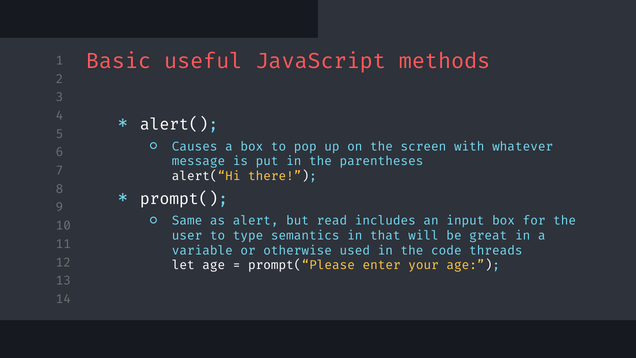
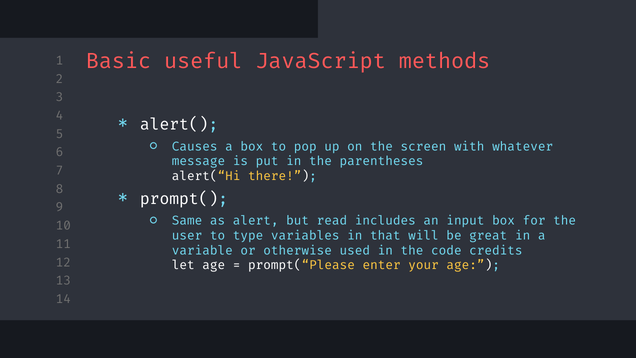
semantics: semantics -> variables
threads: threads -> credits
